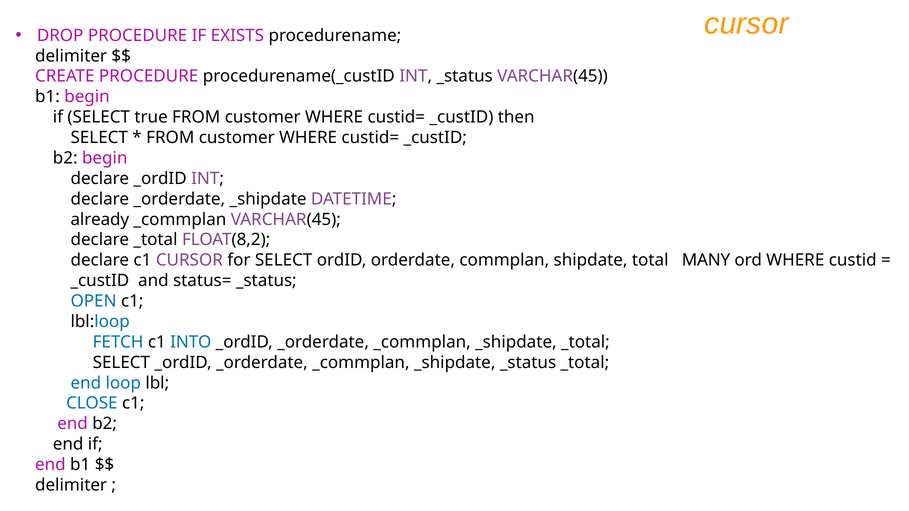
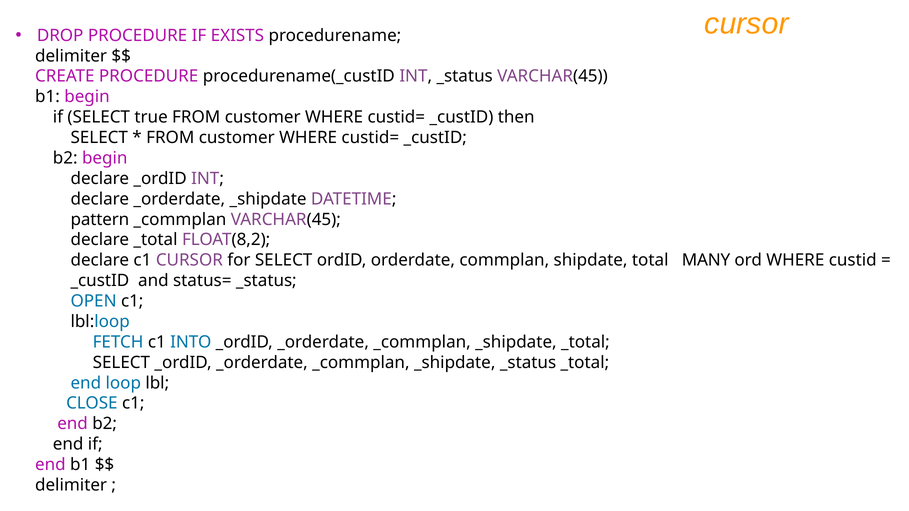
already: already -> pattern
